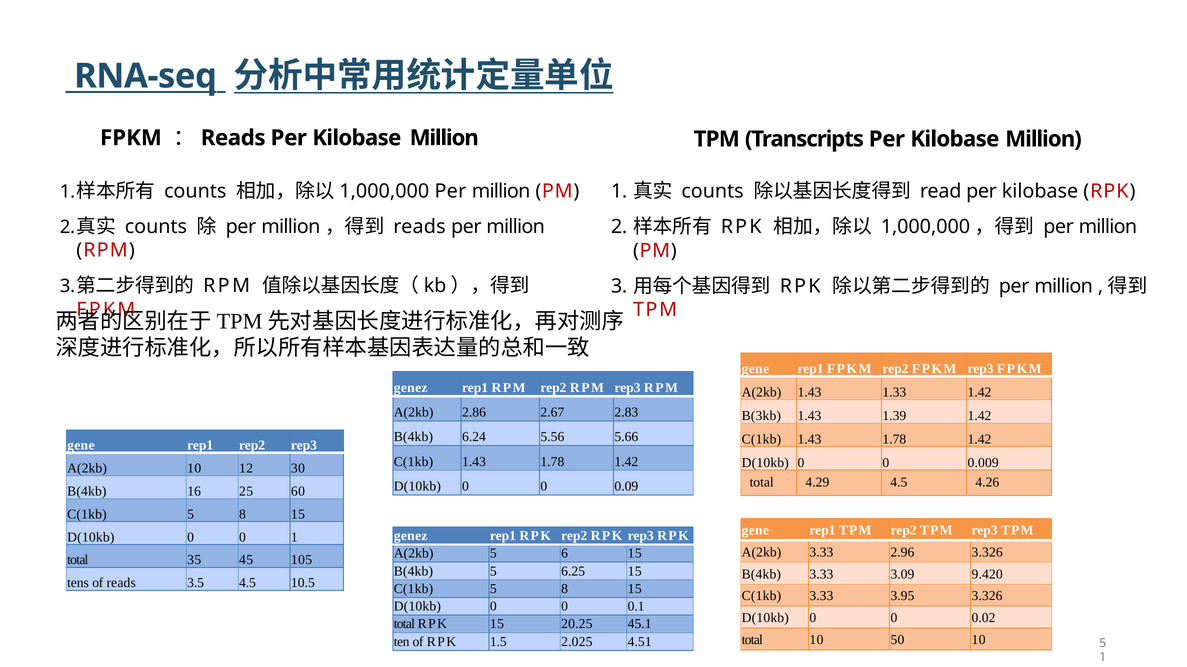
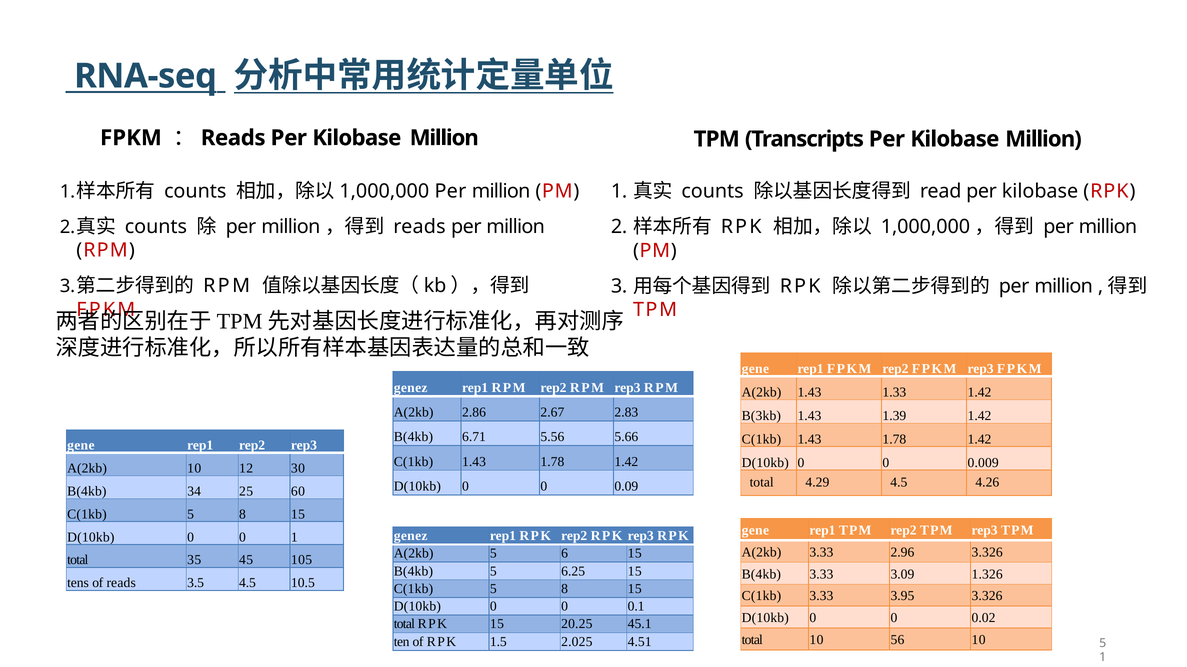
6.24: 6.24 -> 6.71
16: 16 -> 34
9.420: 9.420 -> 1.326
50: 50 -> 56
